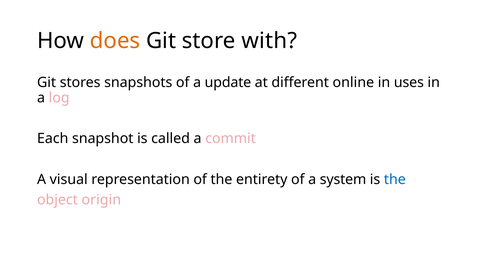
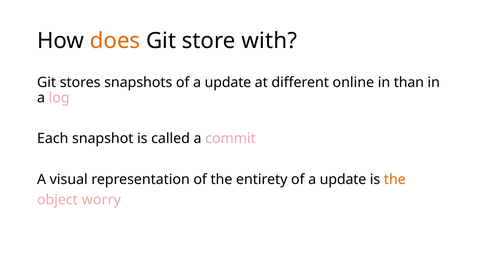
uses: uses -> than
entirety of a system: system -> update
the at (395, 179) colour: blue -> orange
origin: origin -> worry
